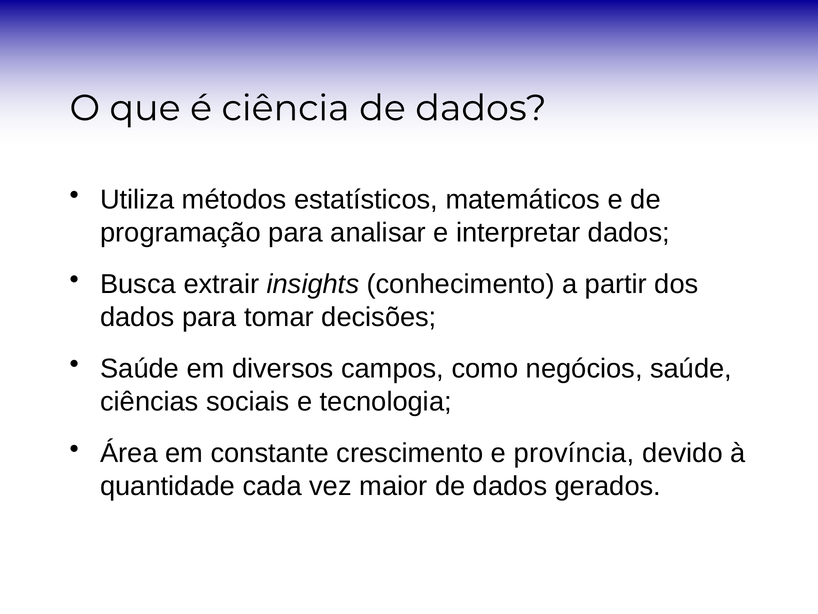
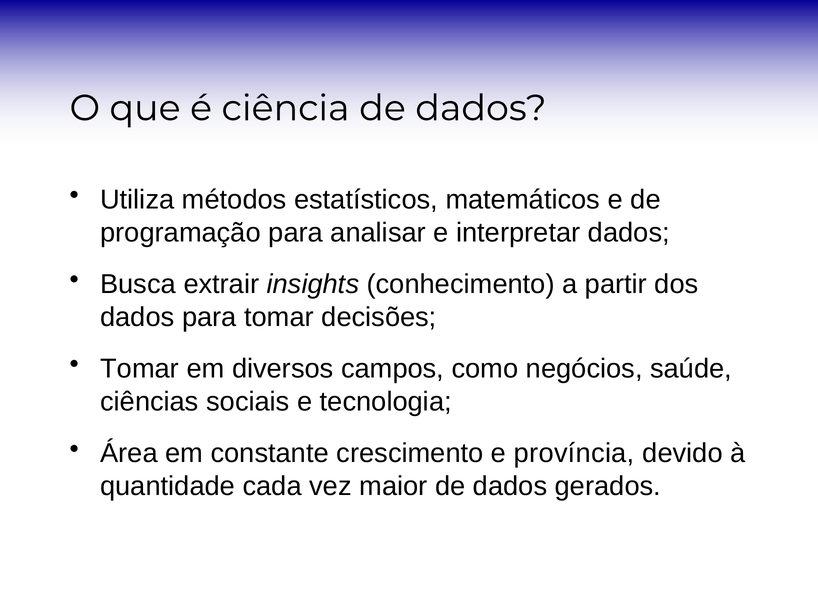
Saúde at (140, 369): Saúde -> Tomar
